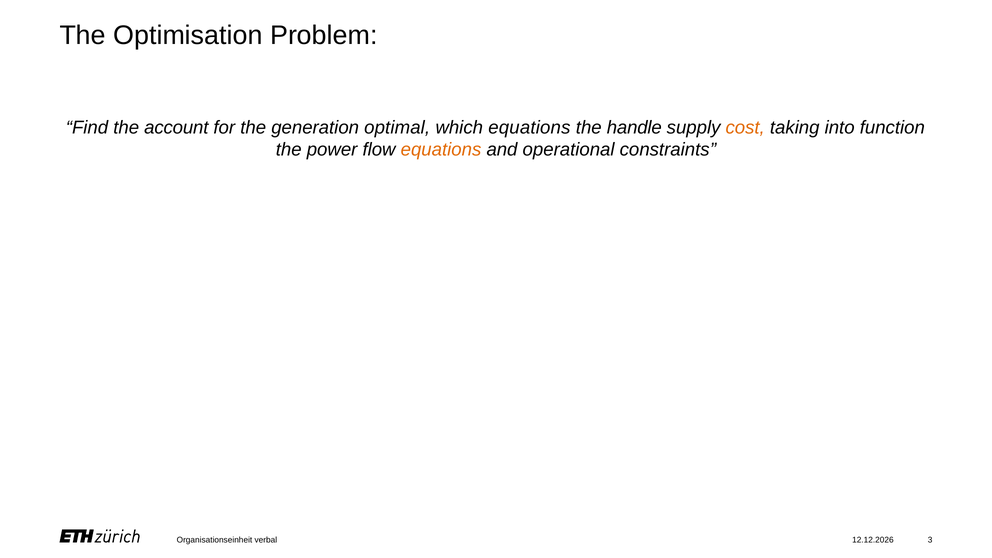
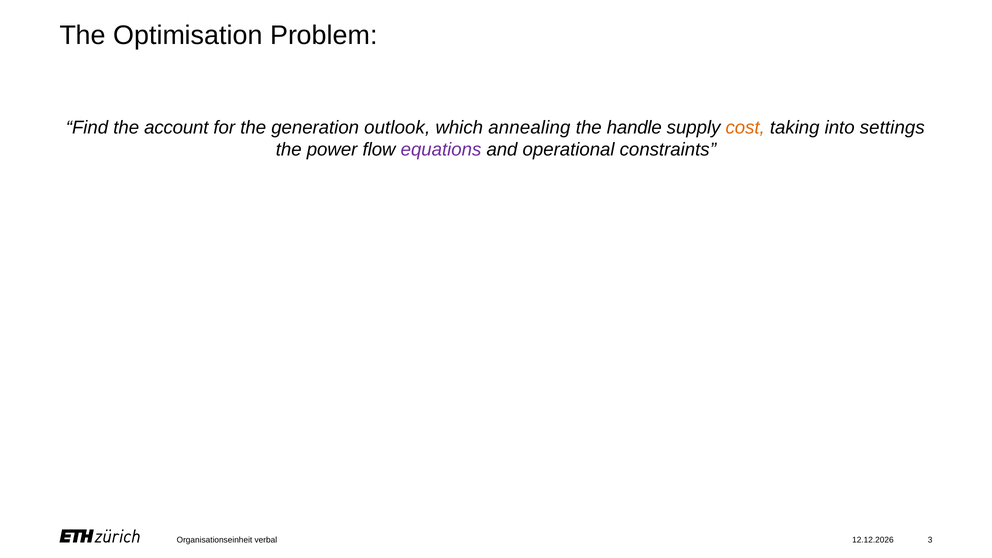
optimal: optimal -> outlook
which equations: equations -> annealing
function: function -> settings
equations at (441, 150) colour: orange -> purple
